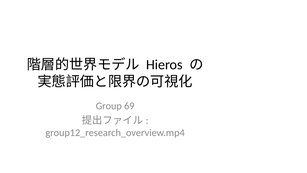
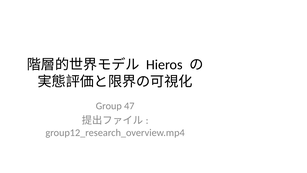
69: 69 -> 47
